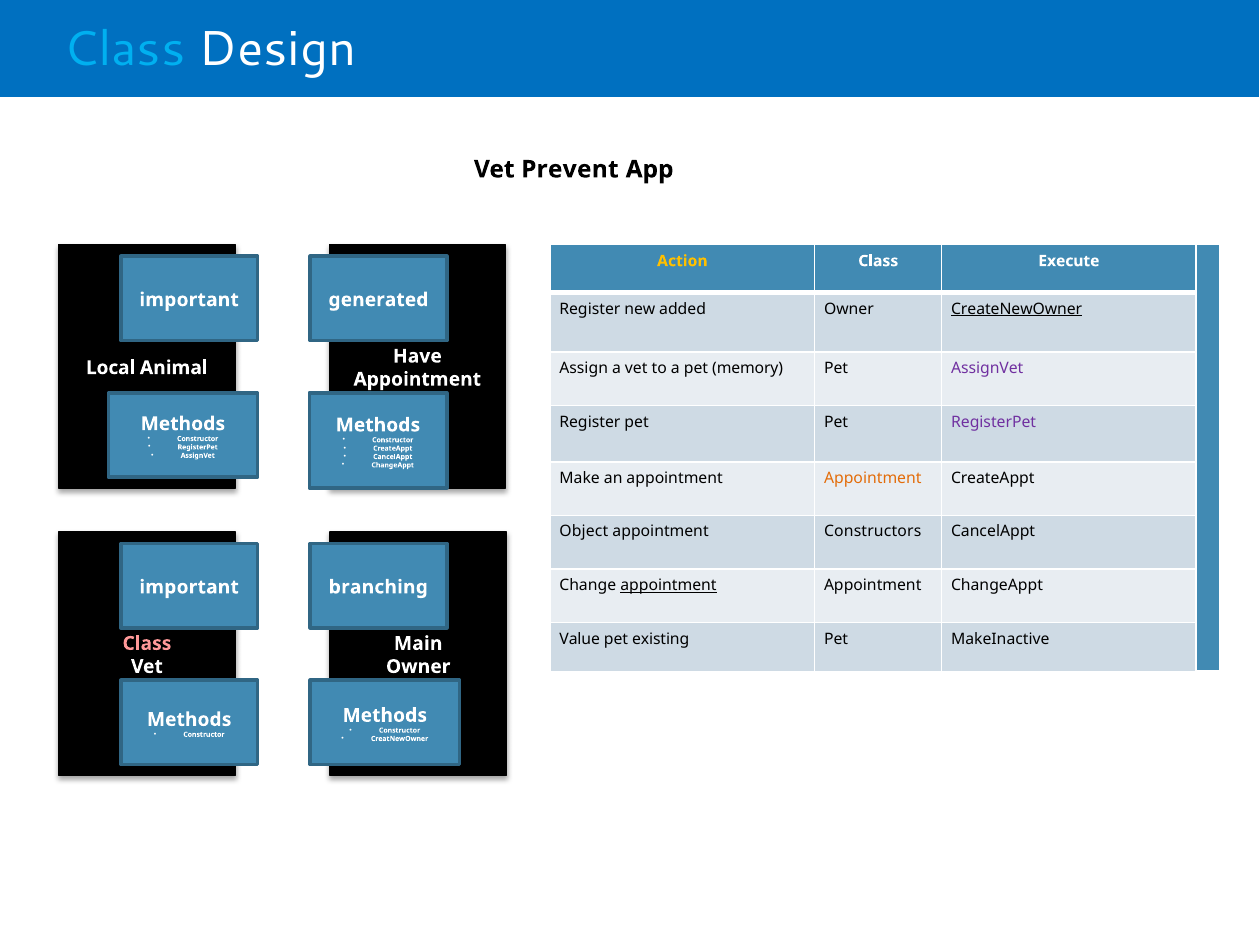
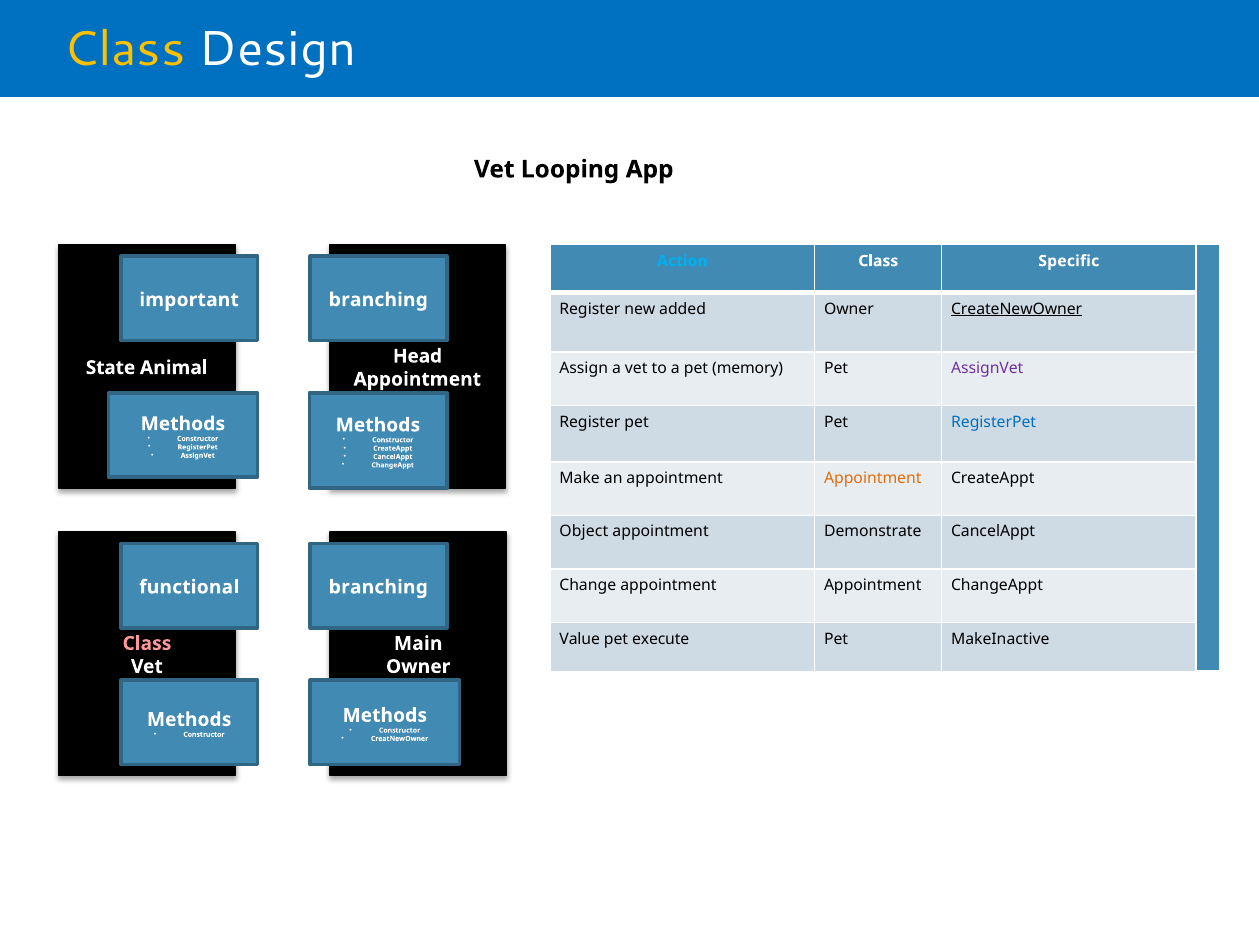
Class at (124, 50) colour: light blue -> yellow
Prevent: Prevent -> Looping
Action colour: yellow -> light blue
Execute: Execute -> Specific
generated at (378, 300): generated -> branching
Have: Have -> Head
Local: Local -> State
RegisterPet at (994, 422) colour: purple -> blue
Constructors: Constructors -> Demonstrate
appointment at (668, 586) underline: present -> none
important at (189, 587): important -> functional
existing: existing -> execute
